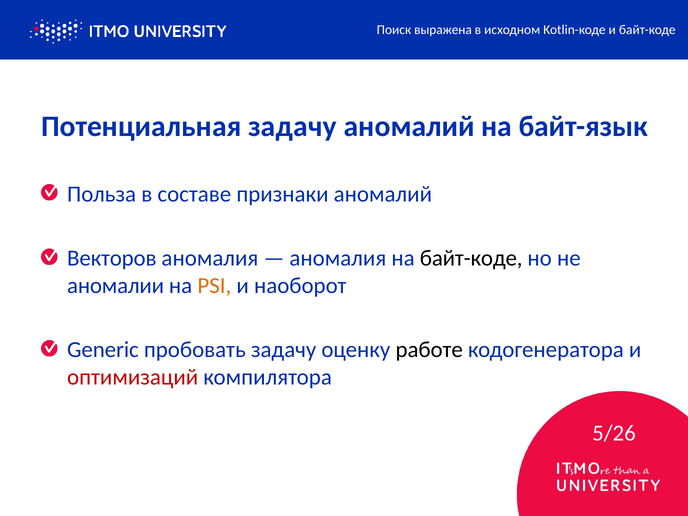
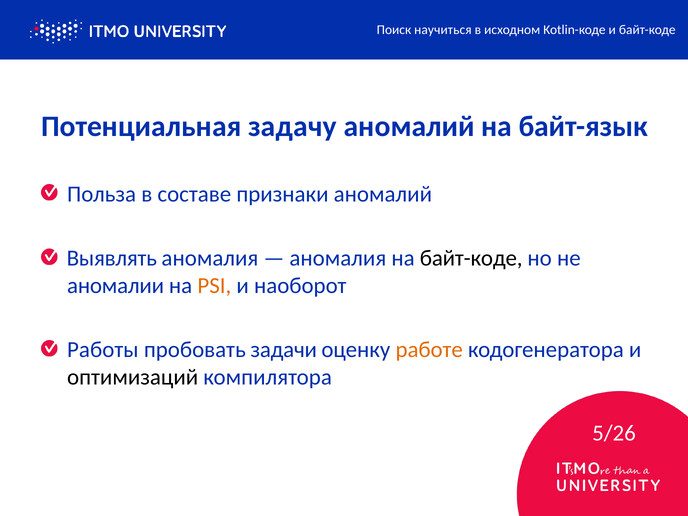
выражена: выражена -> научиться
Векторов: Векторов -> Выявлять
Generic: Generic -> Работы
пробовать задачу: задачу -> задачи
работе colour: black -> orange
оптимизаций colour: red -> black
